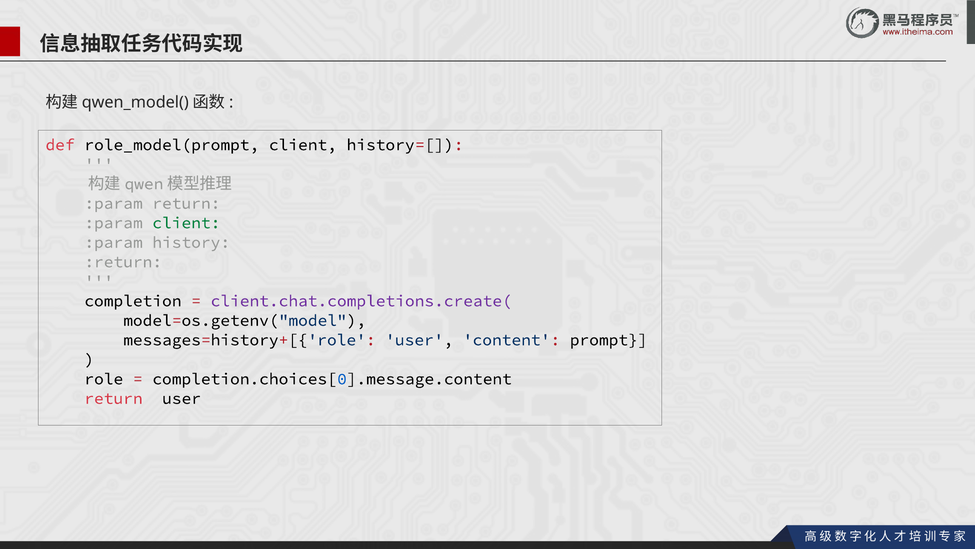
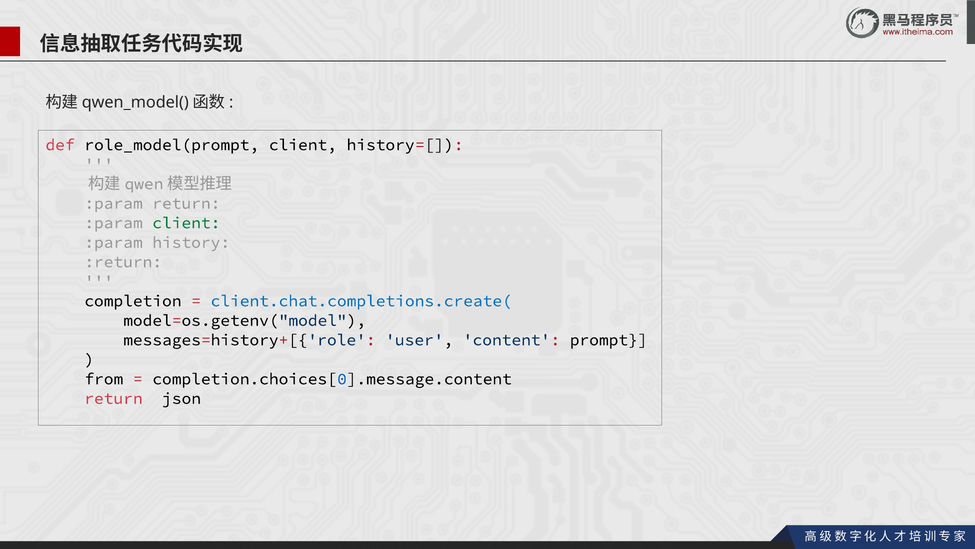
client.chat.completions.create( colour: purple -> blue
role: role -> from
return user: user -> json
